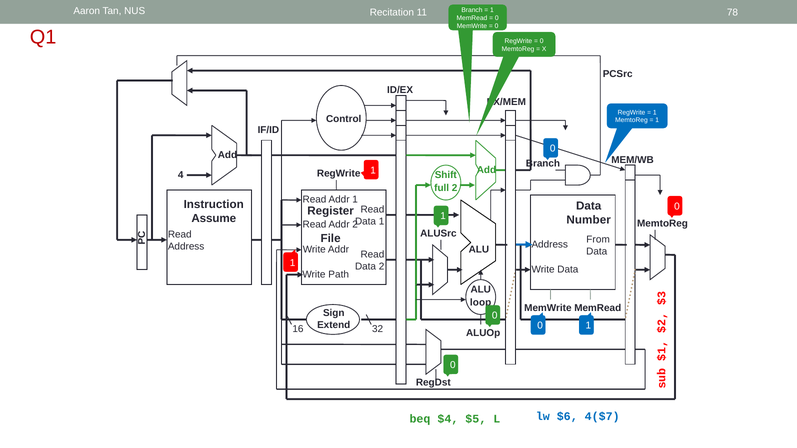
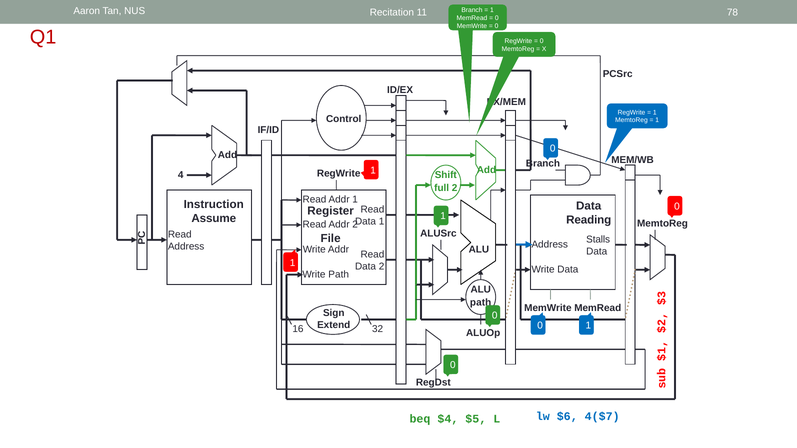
Number: Number -> Reading
From: From -> Stalls
loop at (481, 303): loop -> path
